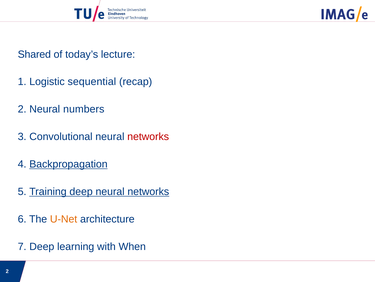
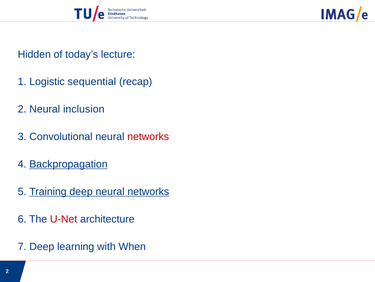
Shared: Shared -> Hidden
numbers: numbers -> inclusion
U-Net colour: orange -> red
